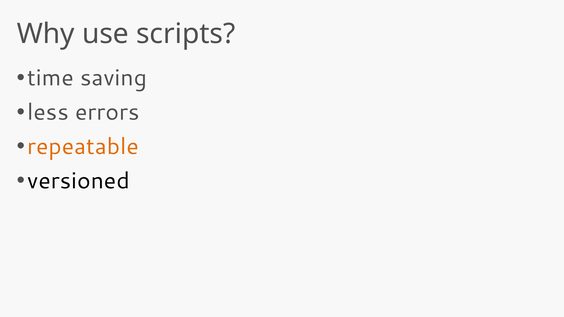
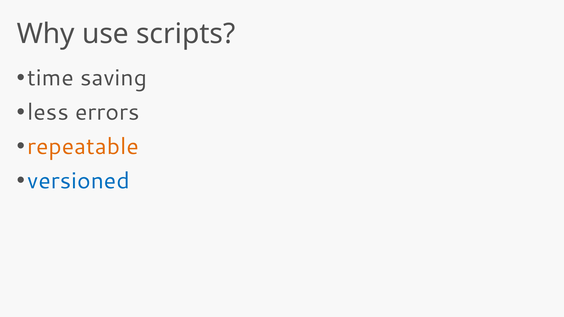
versioned colour: black -> blue
